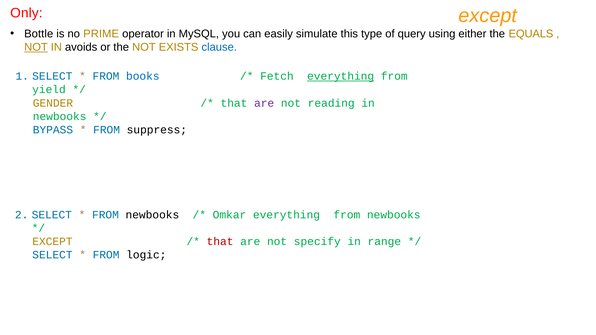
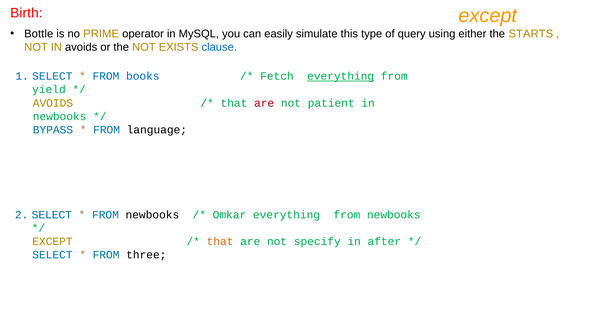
Only: Only -> Birth
EQUALS: EQUALS -> STARTS
NOT at (36, 47) underline: present -> none
GENDER at (53, 103): GENDER -> AVOIDS
are at (264, 103) colour: purple -> red
reading: reading -> patient
suppress: suppress -> language
that at (220, 242) colour: red -> orange
range: range -> after
logic: logic -> three
